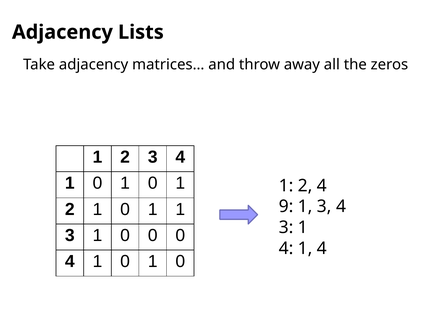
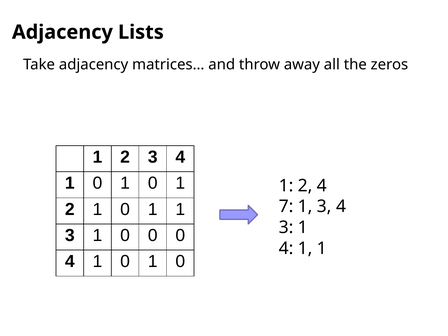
9: 9 -> 7
4 1 4: 4 -> 1
